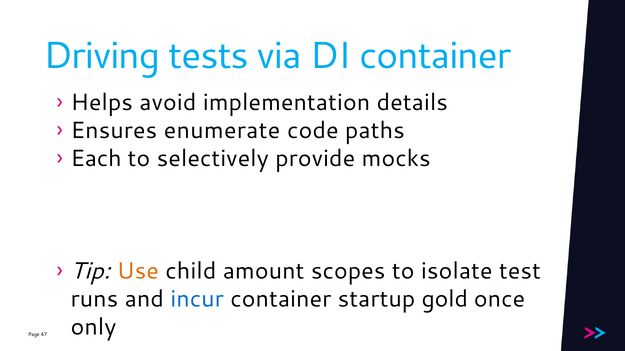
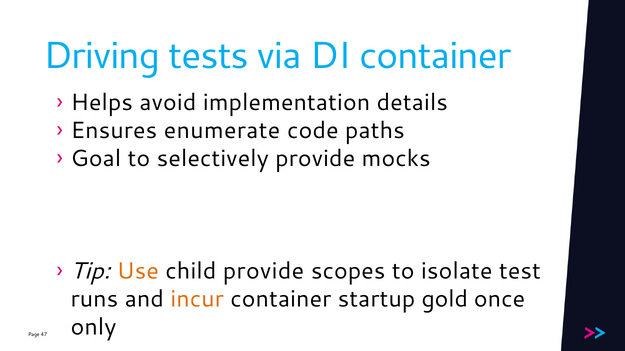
Each: Each -> Goal
child amount: amount -> provide
incur colour: blue -> orange
